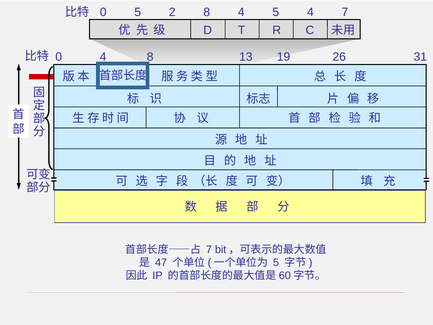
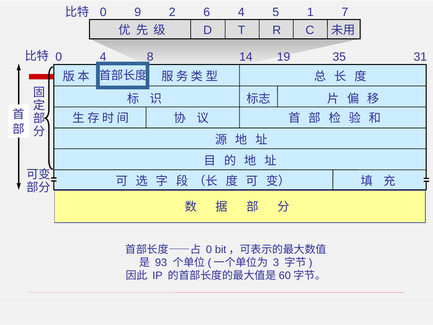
0 5: 5 -> 9
2 8: 8 -> 6
5 4: 4 -> 1
13: 13 -> 14
26: 26 -> 35
7 at (209, 249): 7 -> 0
47: 47 -> 93
5 at (276, 262): 5 -> 3
